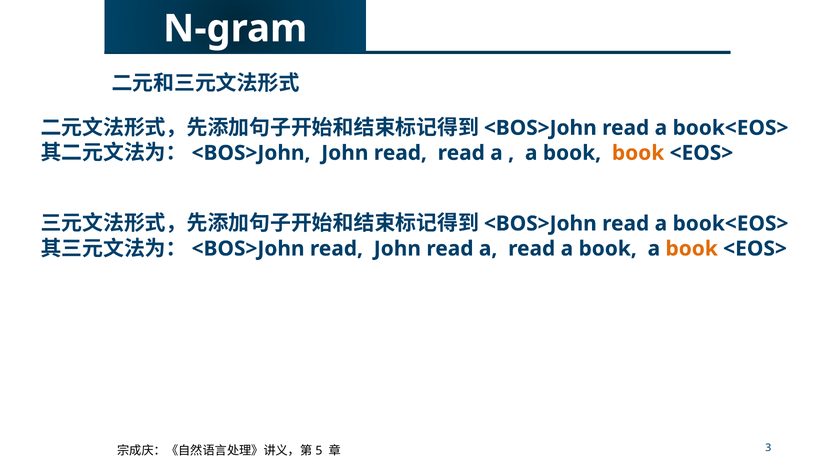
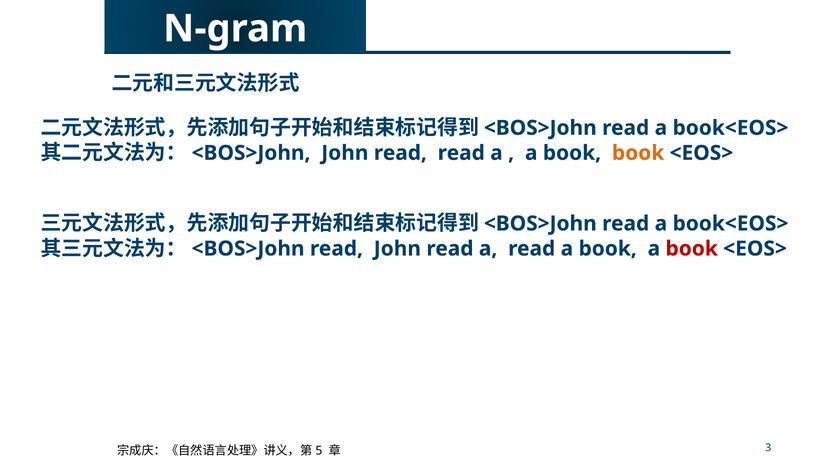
book at (692, 248) colour: orange -> red
